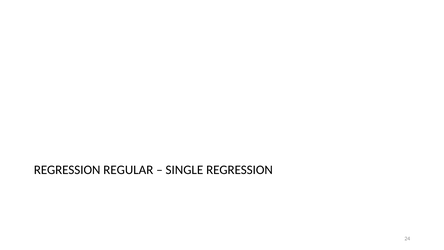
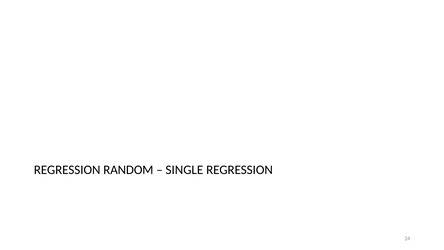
REGULAR: REGULAR -> RANDOM
